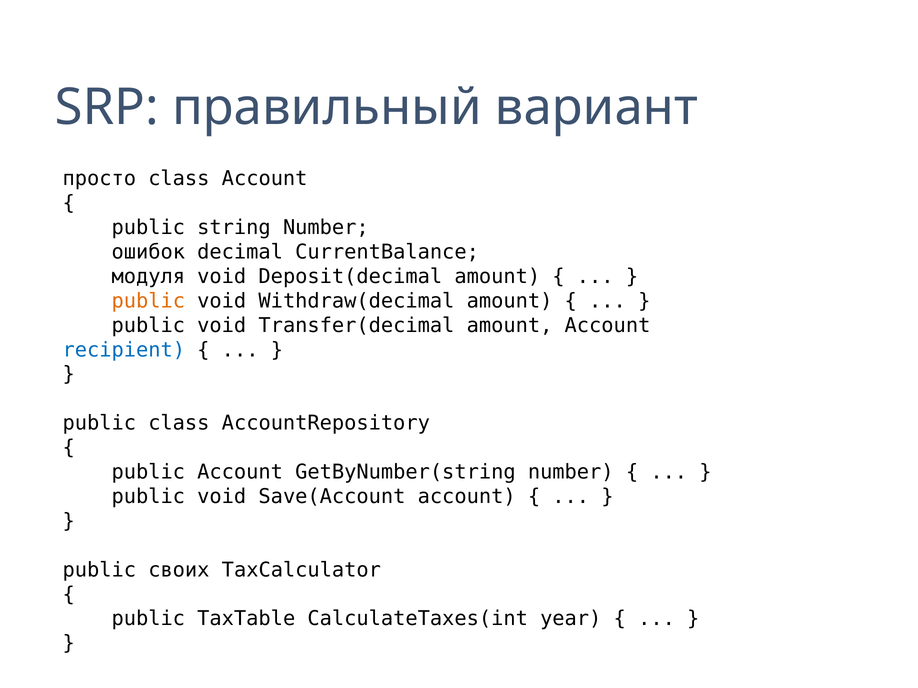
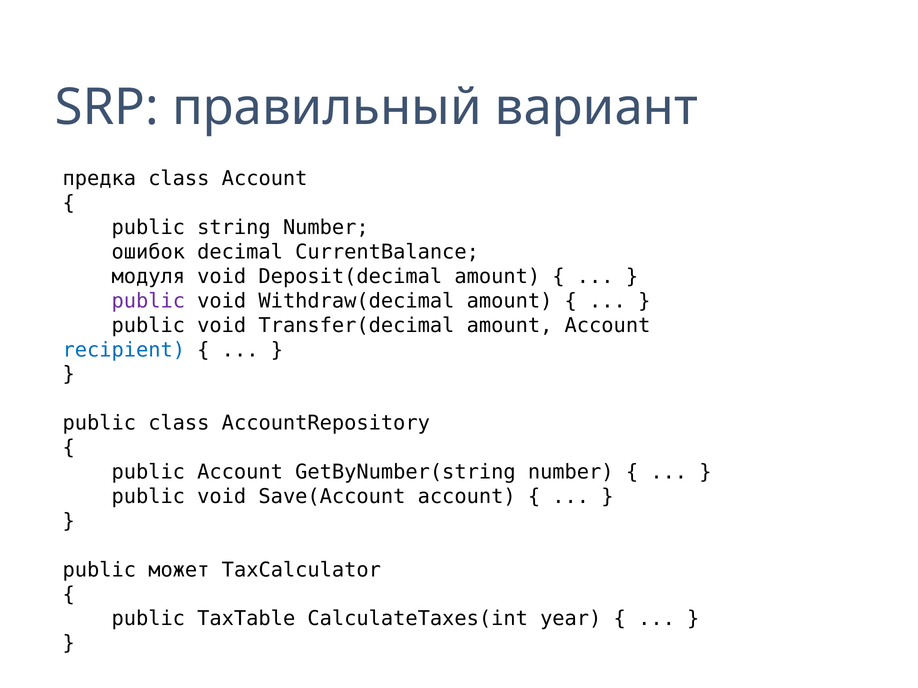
просто: просто -> предка
public at (148, 301) colour: orange -> purple
своих: своих -> может
